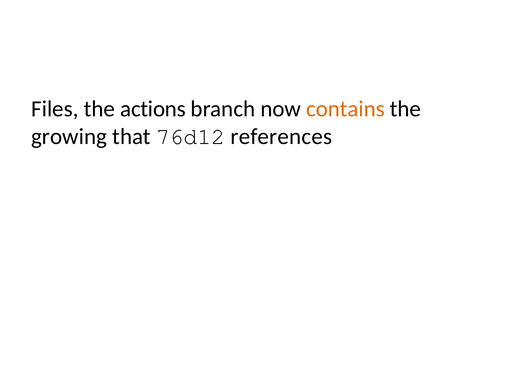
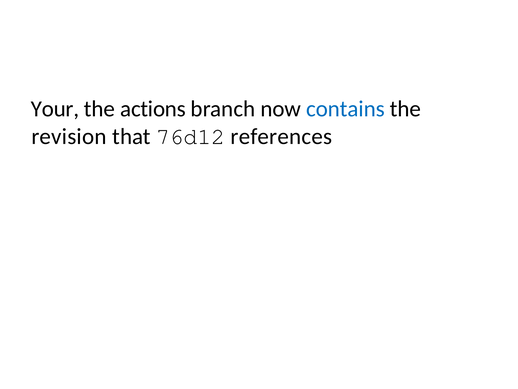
Files: Files -> Your
contains colour: orange -> blue
growing: growing -> revision
